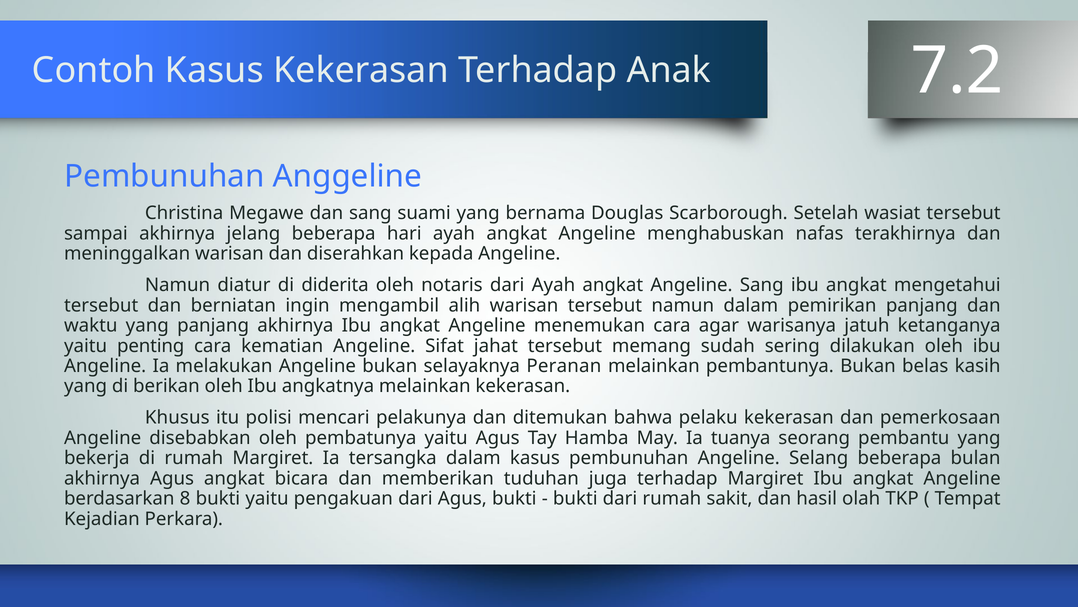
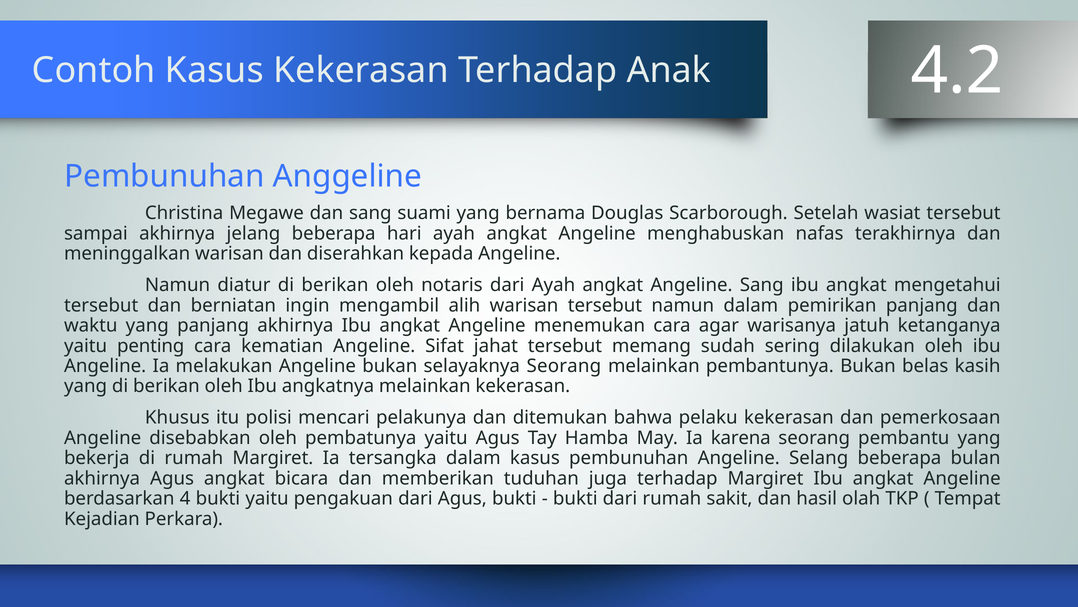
7.2: 7.2 -> 4.2
diderita at (335, 285): diderita -> berikan
selayaknya Peranan: Peranan -> Seorang
tuanya: tuanya -> karena
8: 8 -> 4
